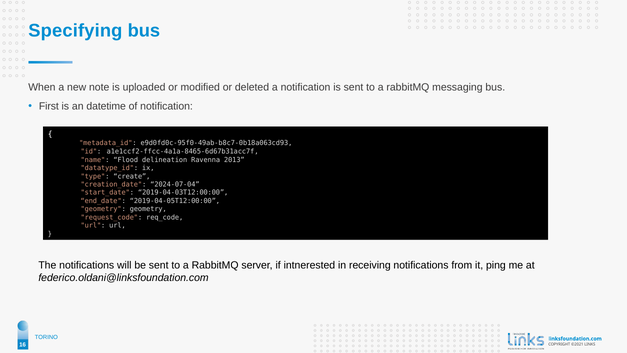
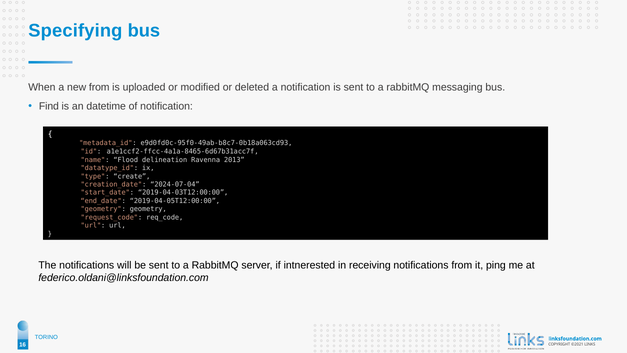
new note: note -> from
First: First -> Find
